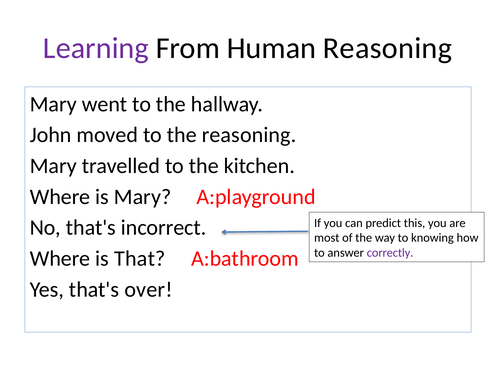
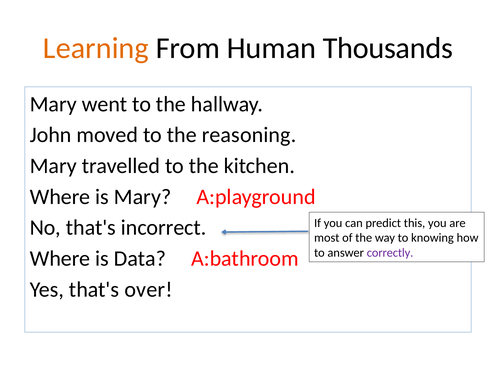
Learning colour: purple -> orange
Human Reasoning: Reasoning -> Thousands
That: That -> Data
